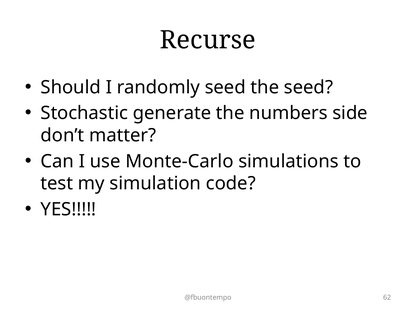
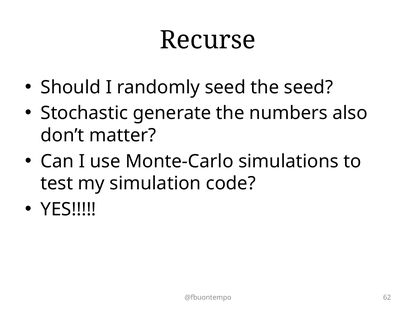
side: side -> also
